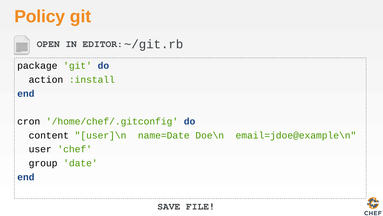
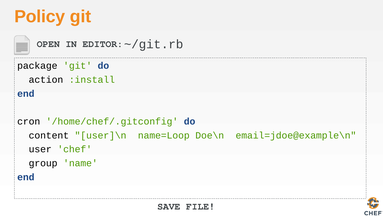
name=Date: name=Date -> name=Loop
date: date -> name
